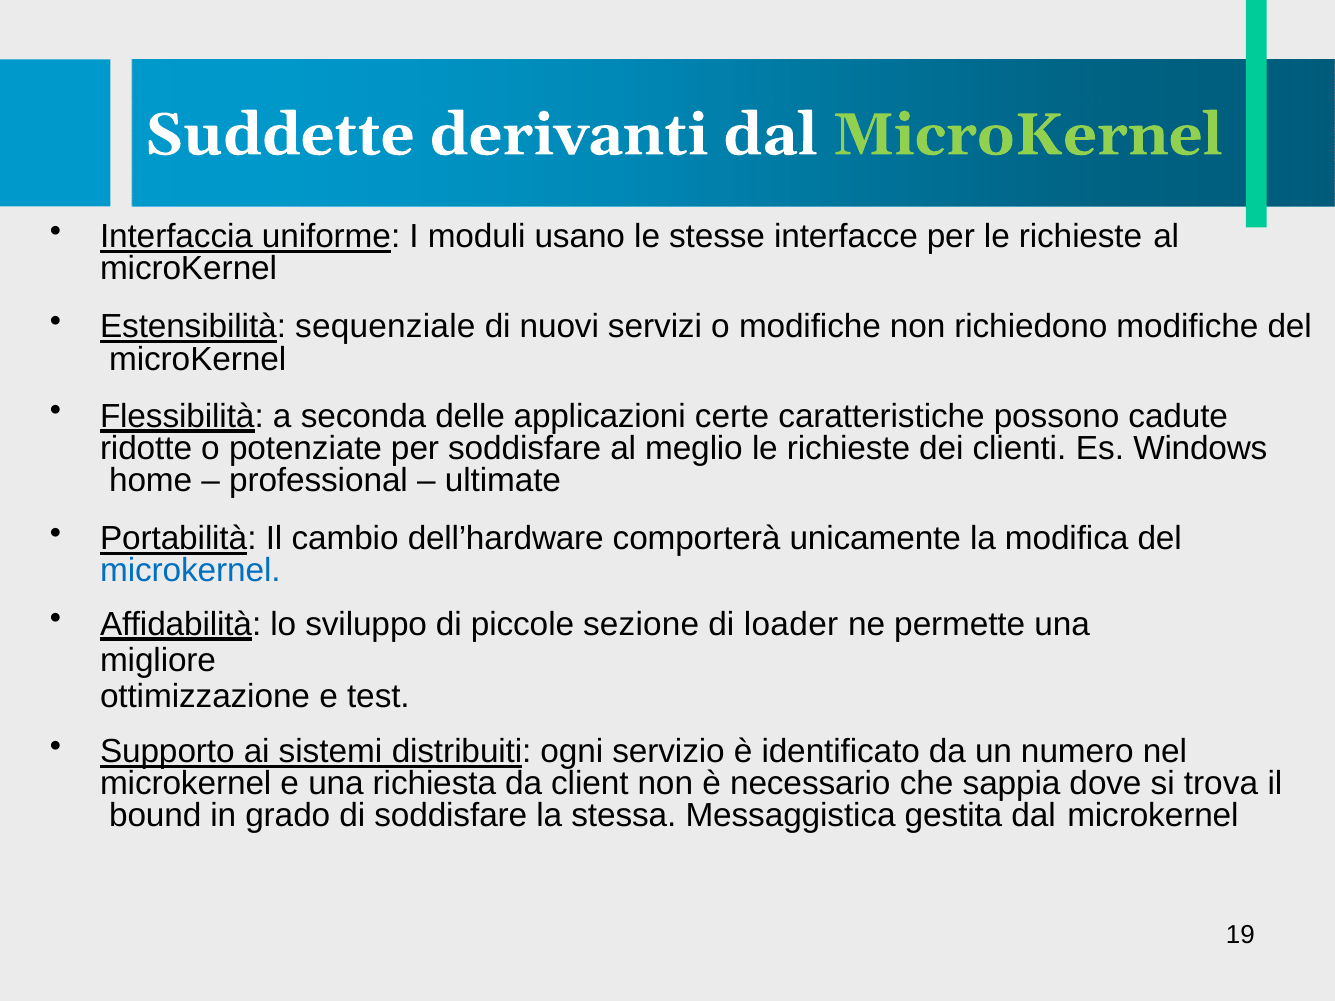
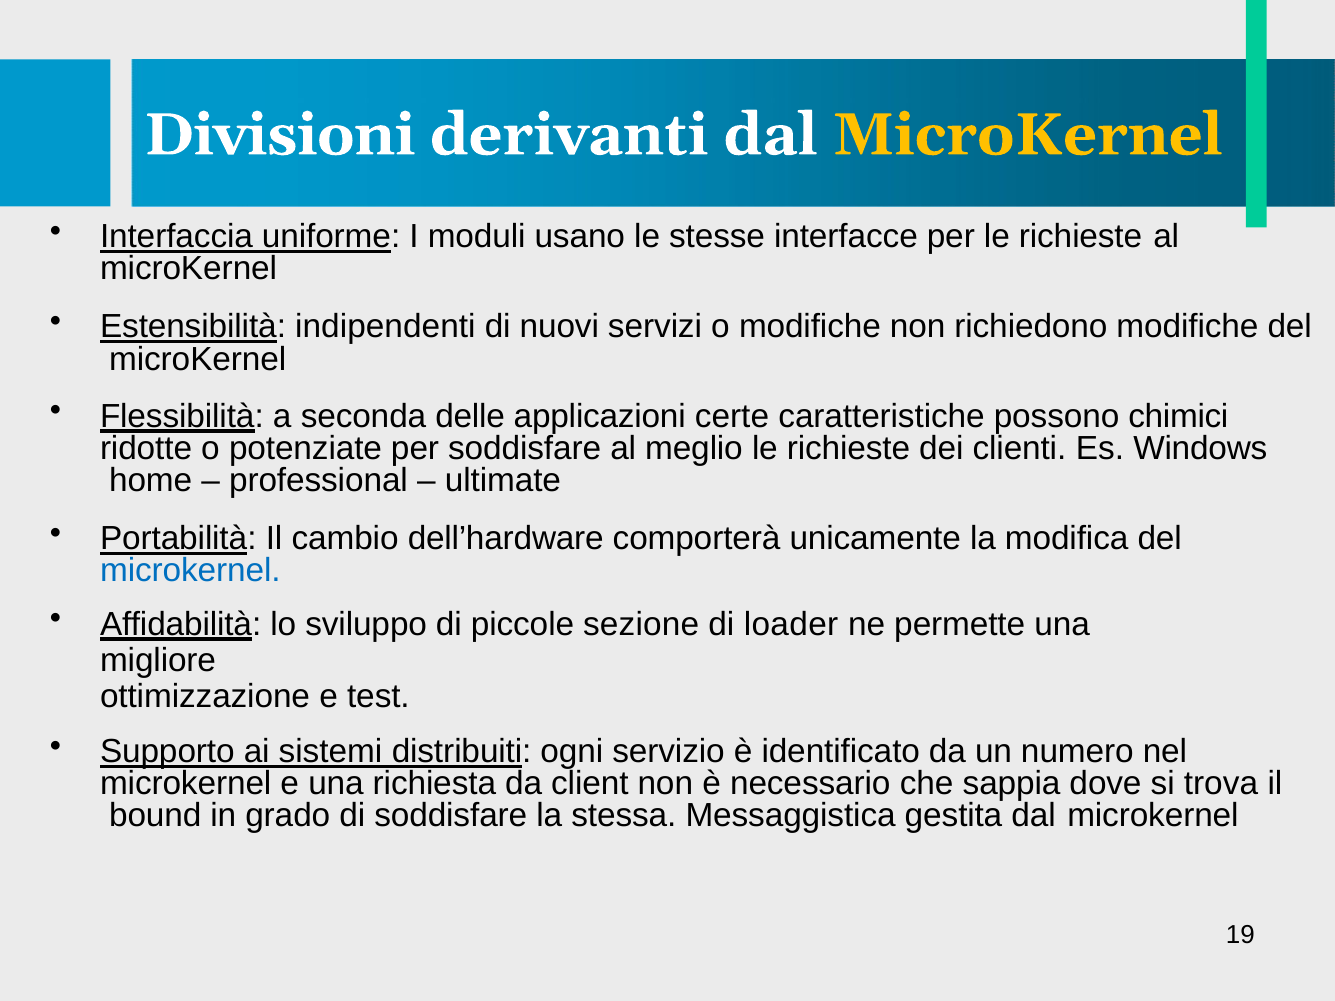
Suddette: Suddette -> Divisioni
MicroKernel at (1028, 135) colour: light green -> yellow
sequenziale: sequenziale -> indipendenti
cadute: cadute -> chimici
